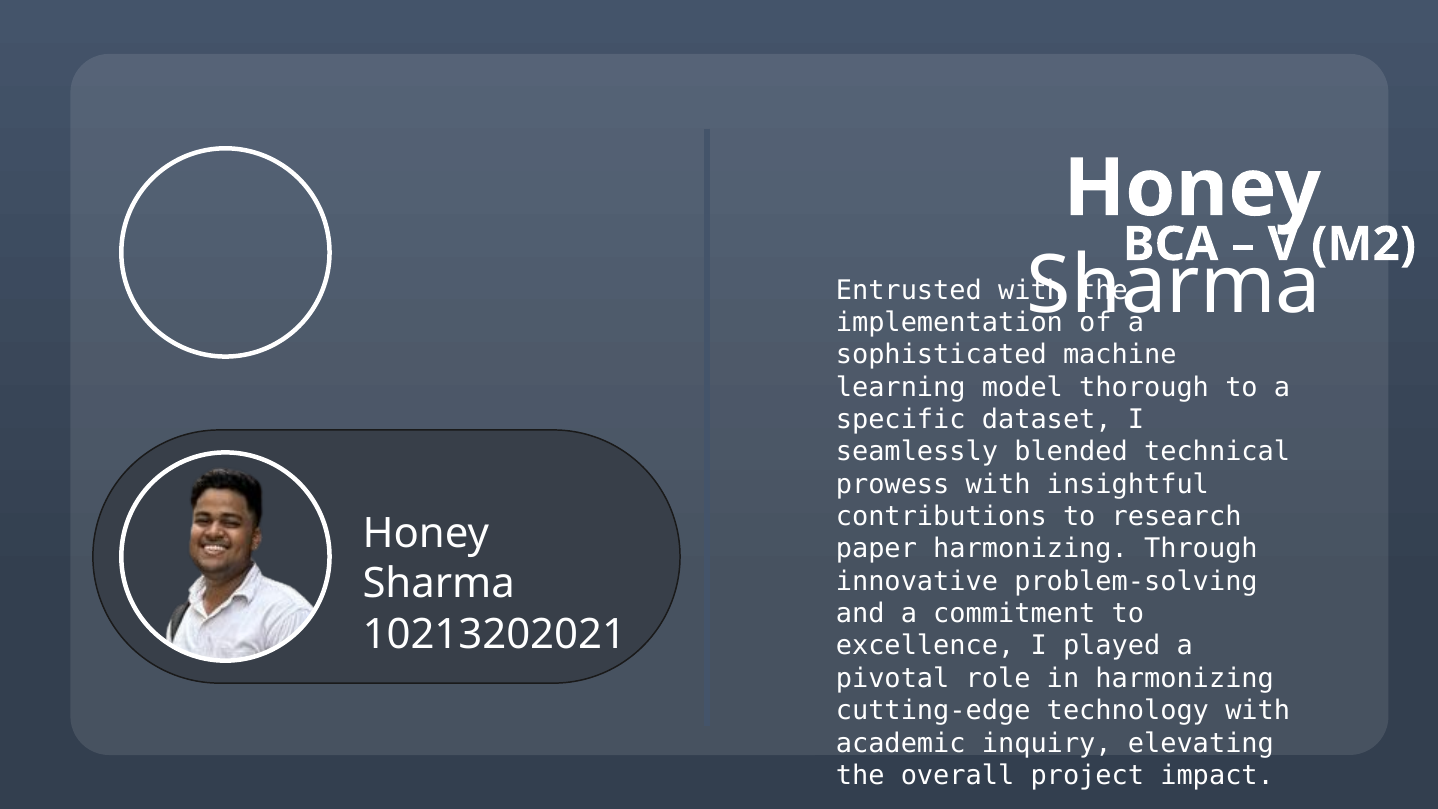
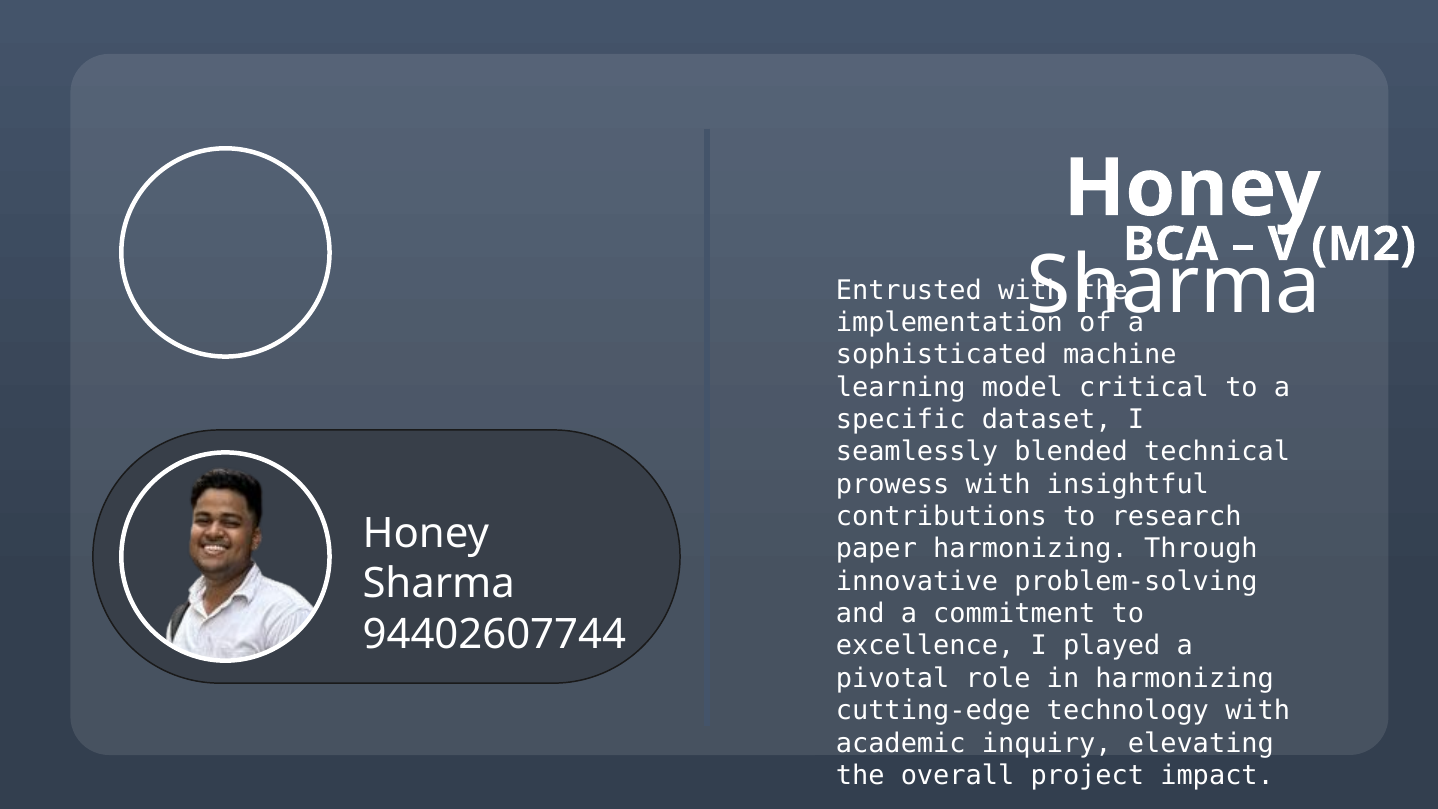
thorough: thorough -> critical
10213202021: 10213202021 -> 94402607744
